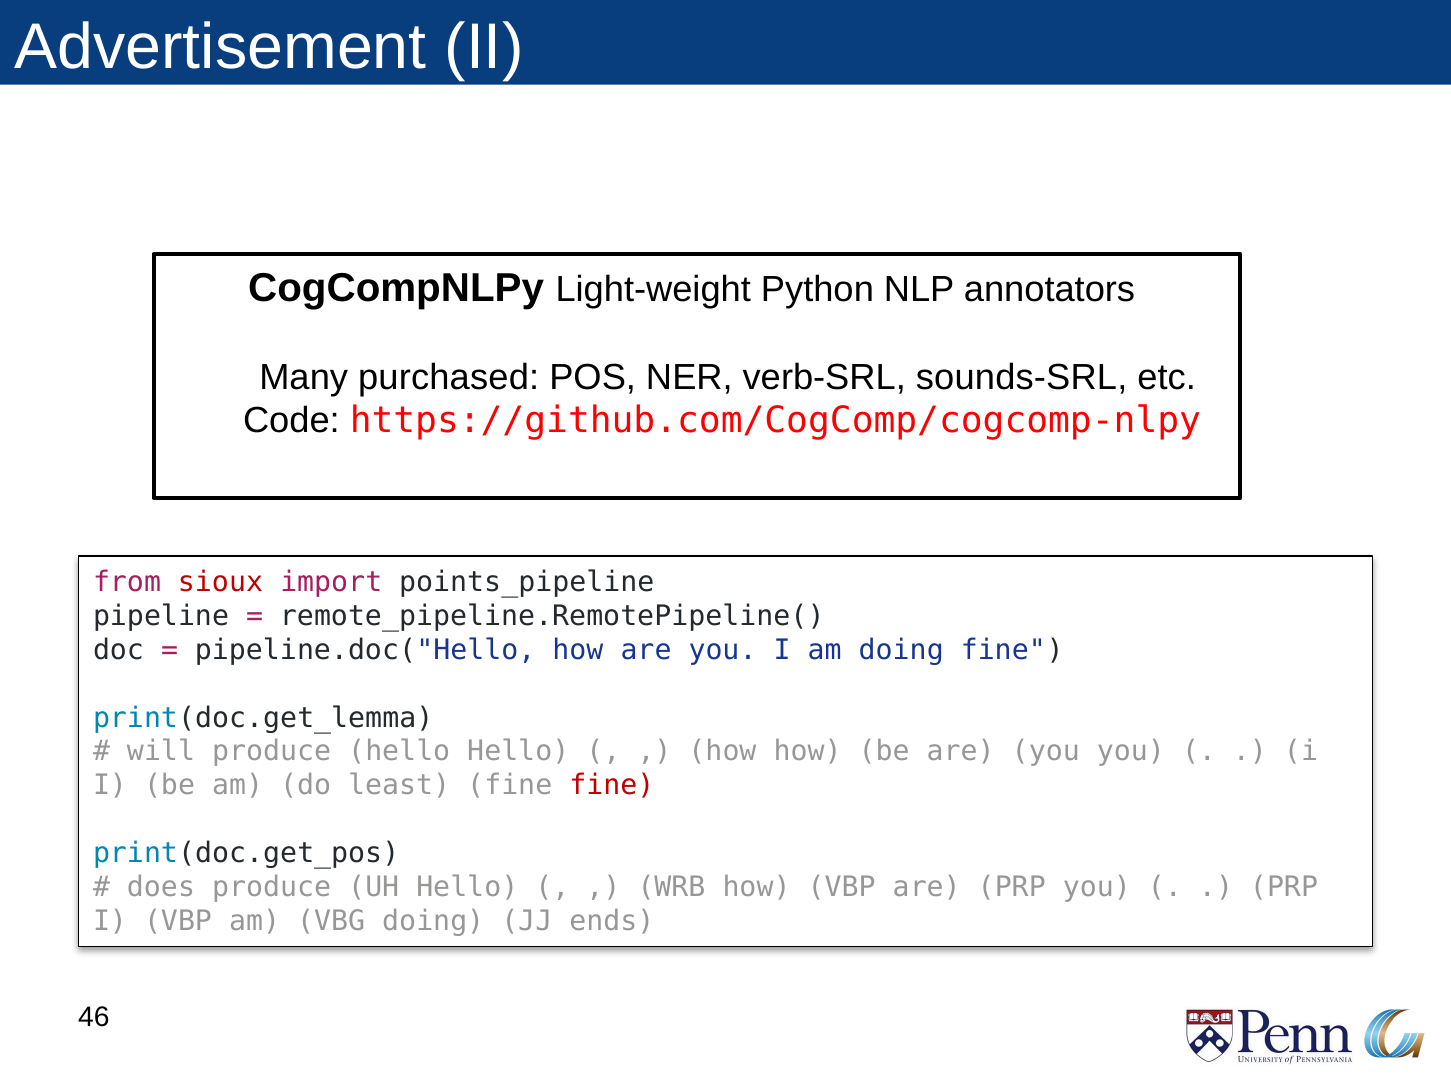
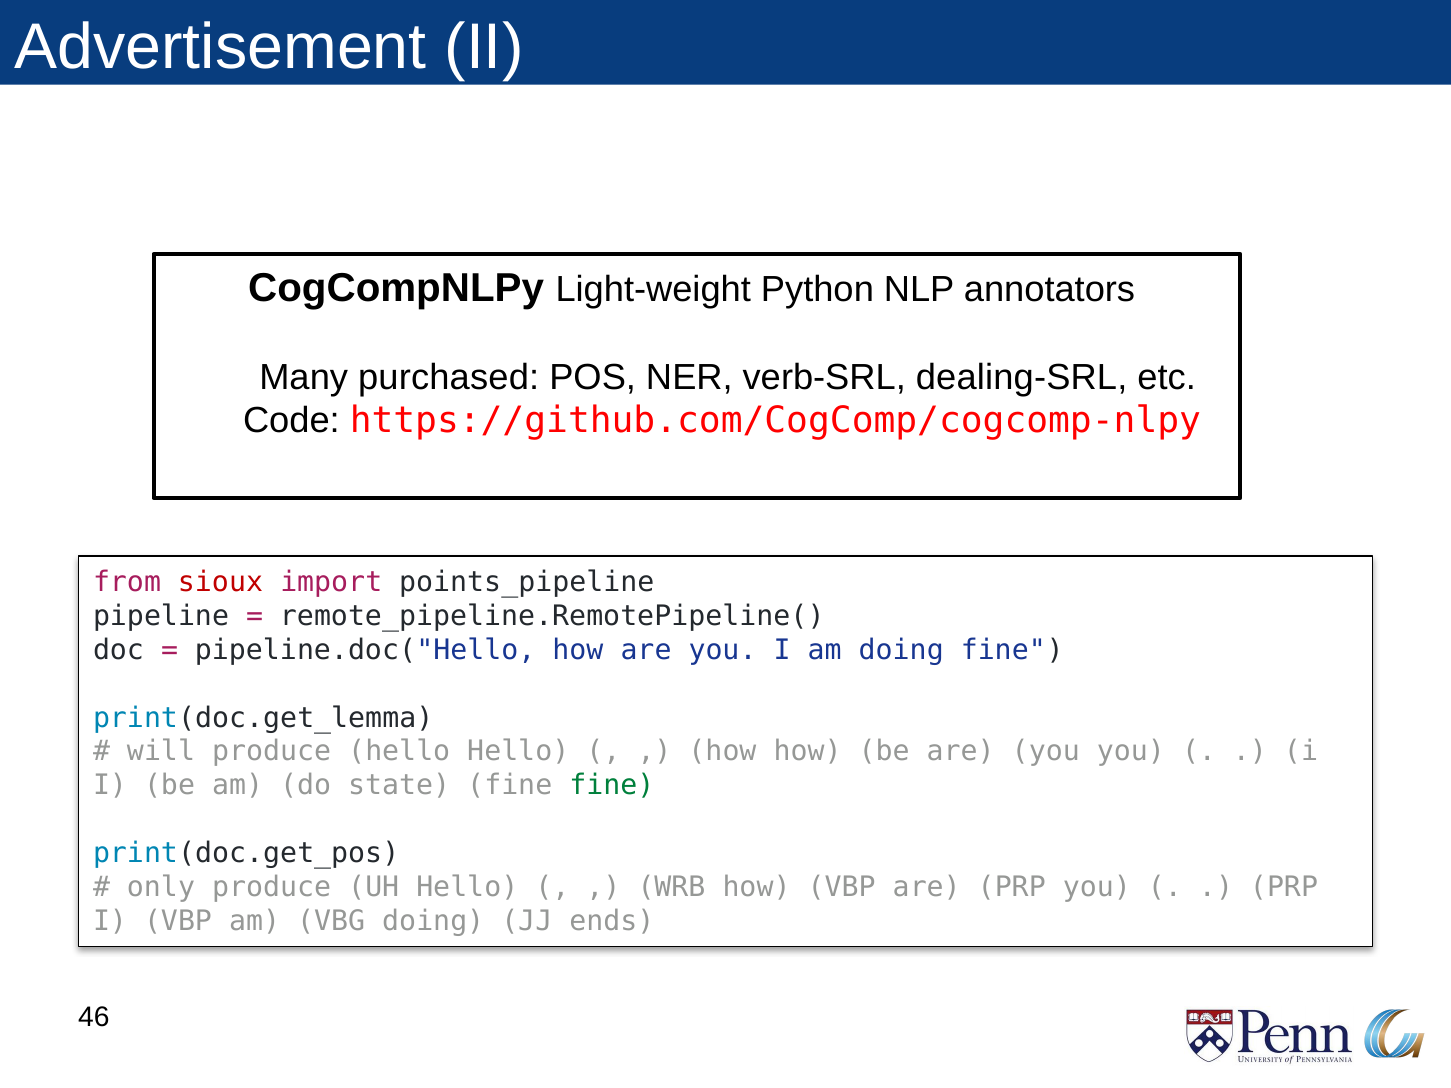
sounds-SRL: sounds-SRL -> dealing-SRL
least: least -> state
fine at (612, 786) colour: red -> green
does: does -> only
